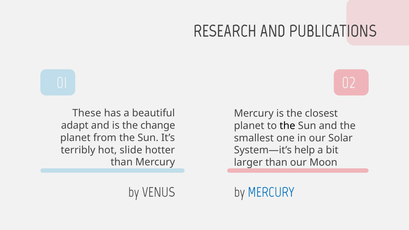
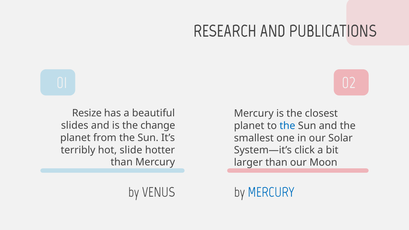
These: These -> Resize
adapt: adapt -> slides
the at (287, 126) colour: black -> blue
help: help -> click
